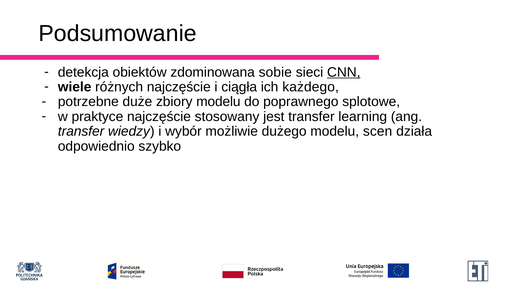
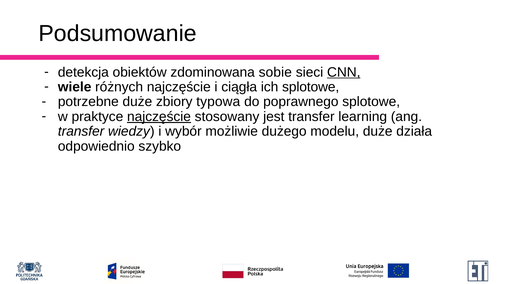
ich każdego: każdego -> splotowe
zbiory modelu: modelu -> typowa
najczęście at (159, 117) underline: none -> present
modelu scen: scen -> duże
